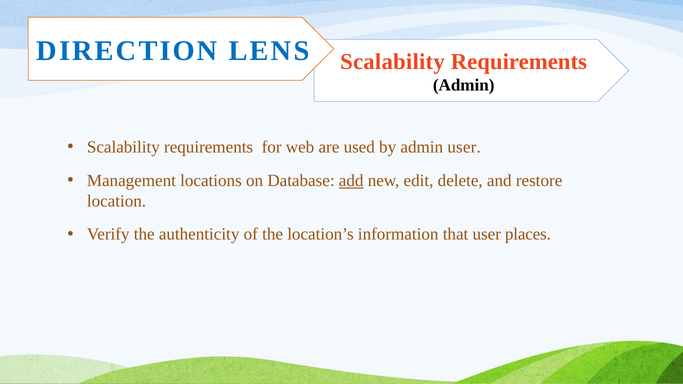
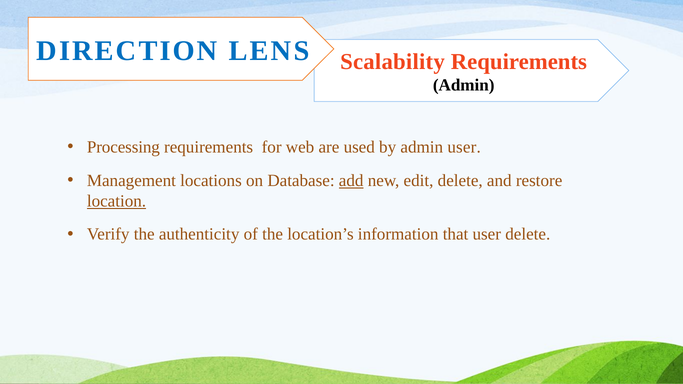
Scalability at (123, 147): Scalability -> Processing
location underline: none -> present
user places: places -> delete
